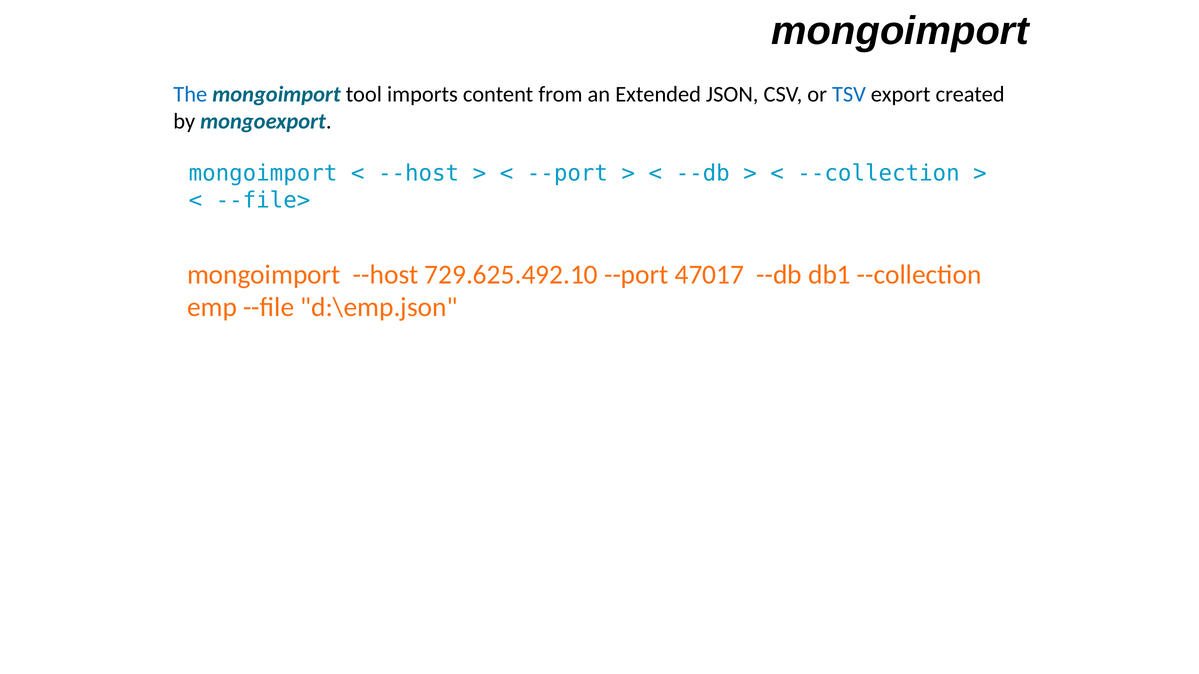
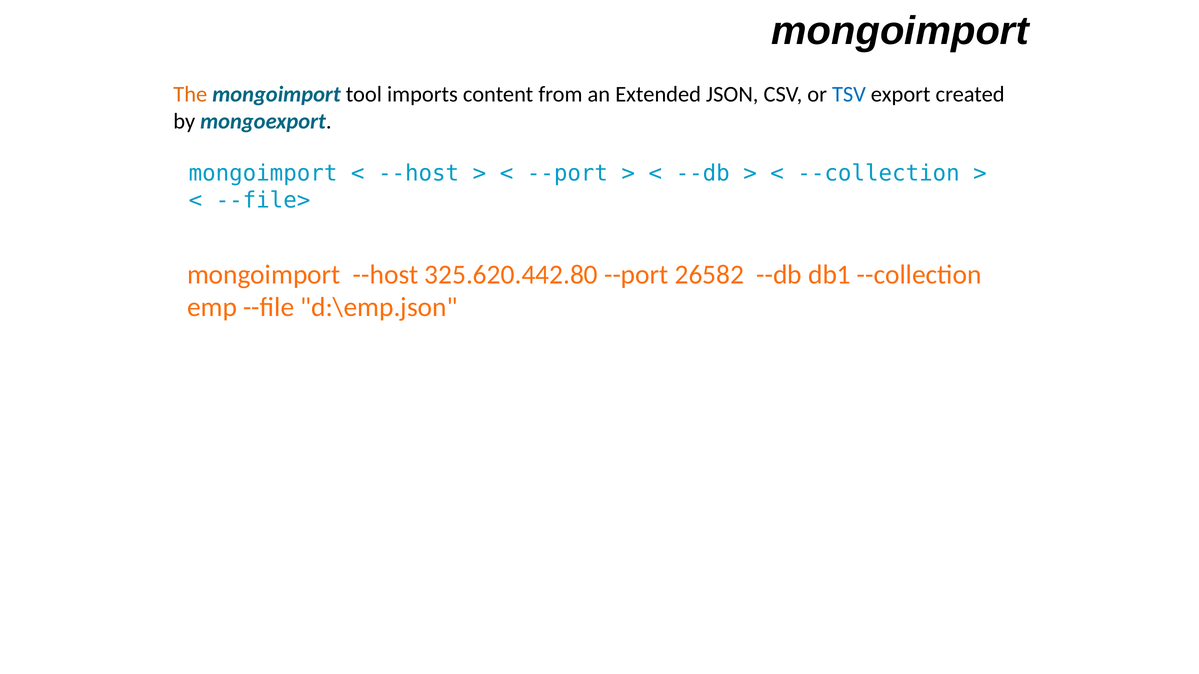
The colour: blue -> orange
729.625.492.10: 729.625.492.10 -> 325.620.442.80
47017: 47017 -> 26582
